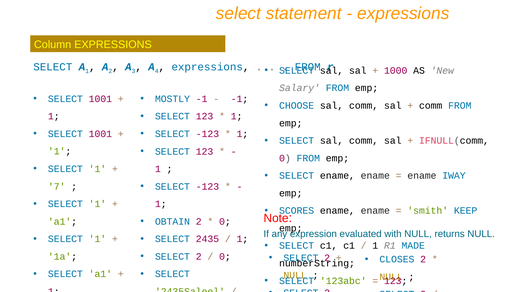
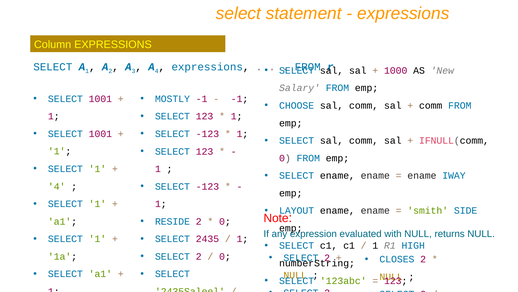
7 at (57, 186): 7 -> 4
SCORES: SCORES -> LAYOUT
KEEP: KEEP -> SIDE
OBTAIN: OBTAIN -> RESIDE
MADE: MADE -> HIGH
